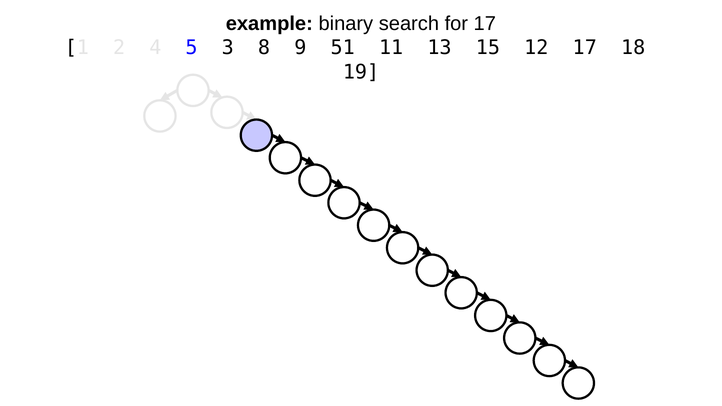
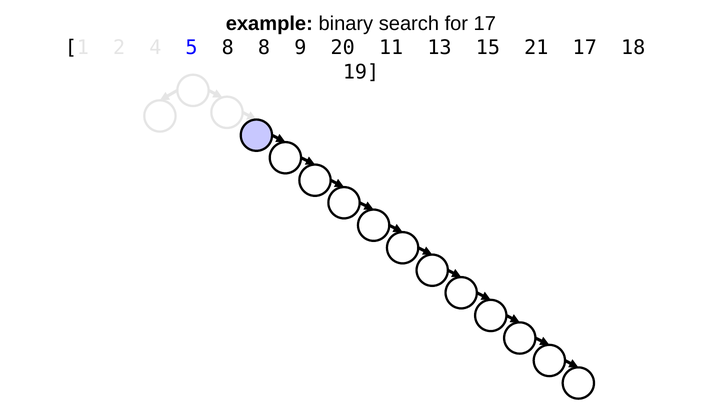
5 3: 3 -> 8
9 51: 51 -> 20
12: 12 -> 21
